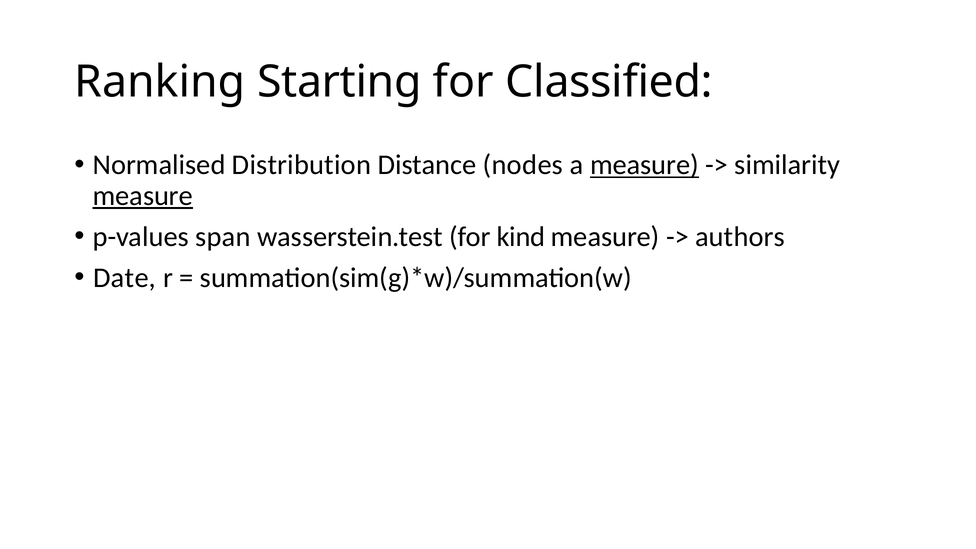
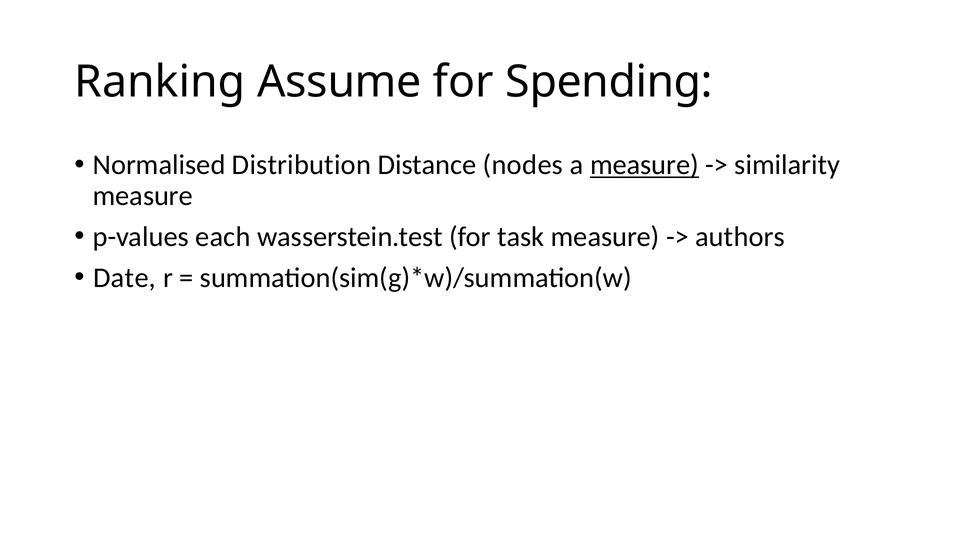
Starting: Starting -> Assume
Classified: Classified -> Spending
measure at (143, 196) underline: present -> none
span: span -> each
kind: kind -> task
